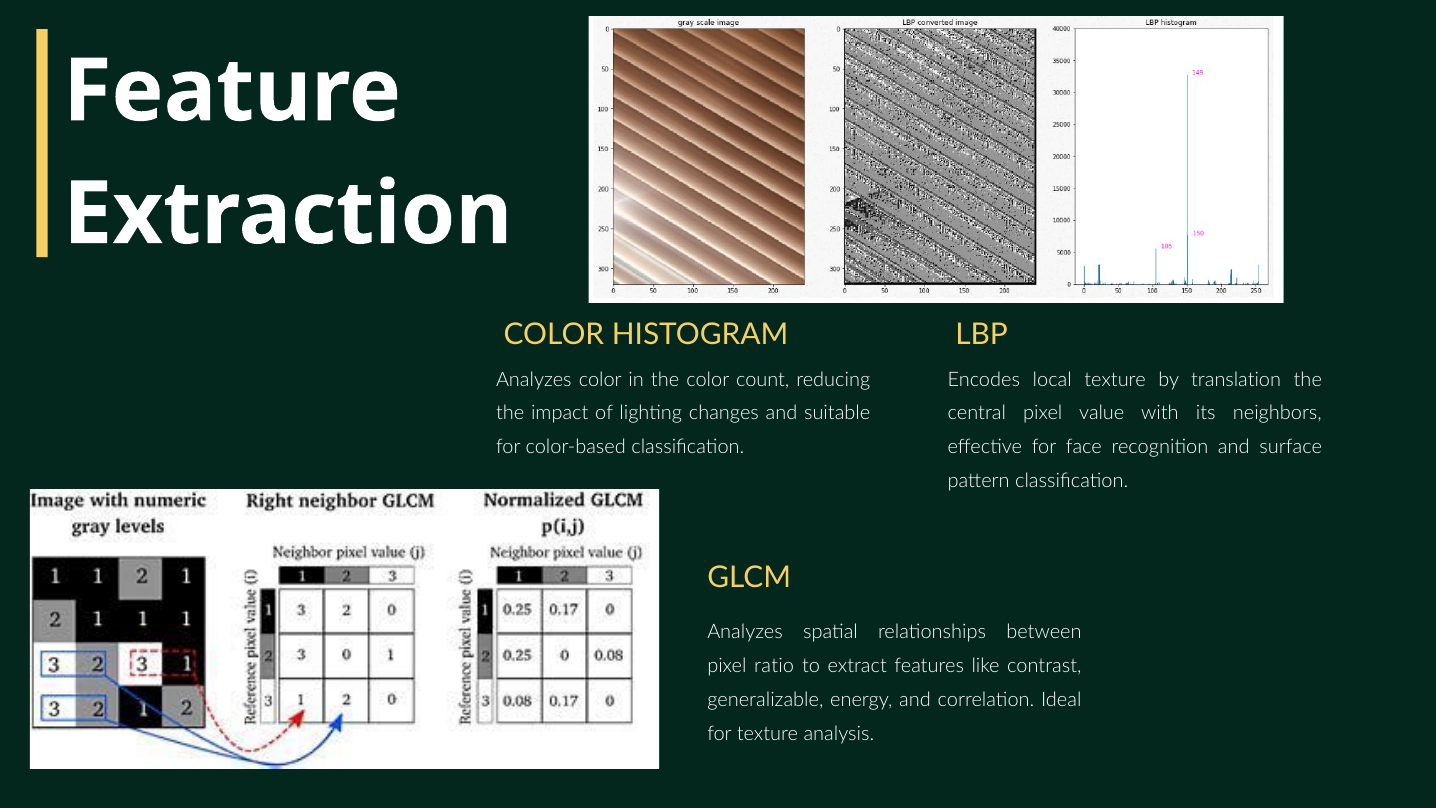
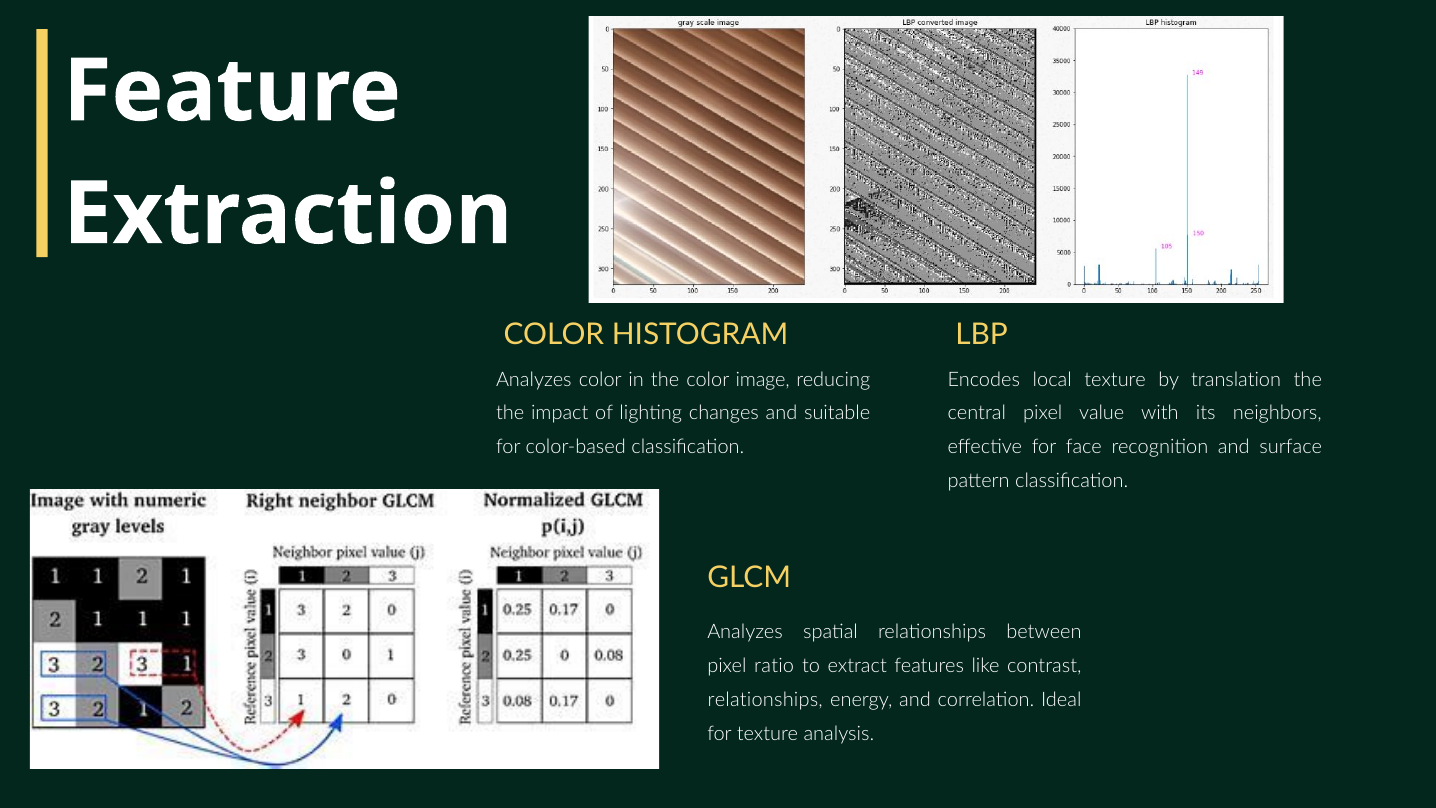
count: count -> image
generalizable at (765, 700): generalizable -> relationships
